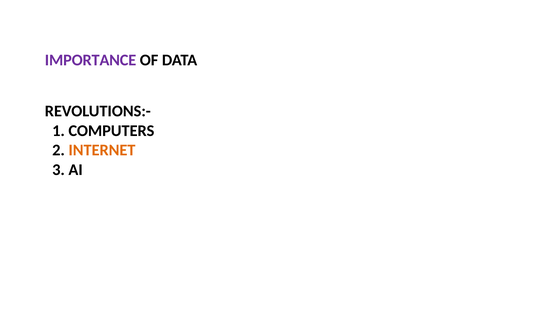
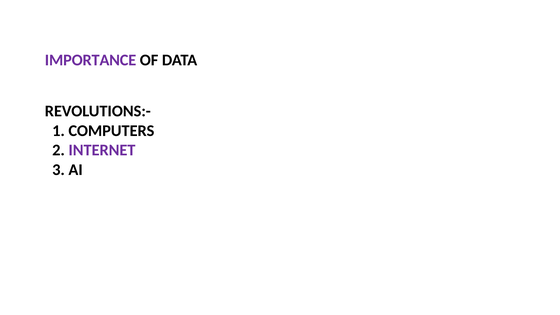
INTERNET colour: orange -> purple
